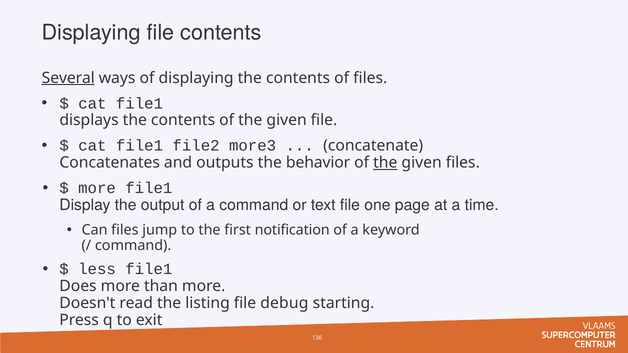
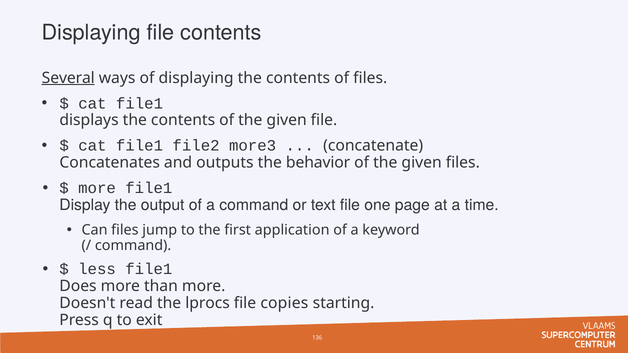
the at (385, 163) underline: present -> none
notification: notification -> application
listing: listing -> lprocs
debug: debug -> copies
